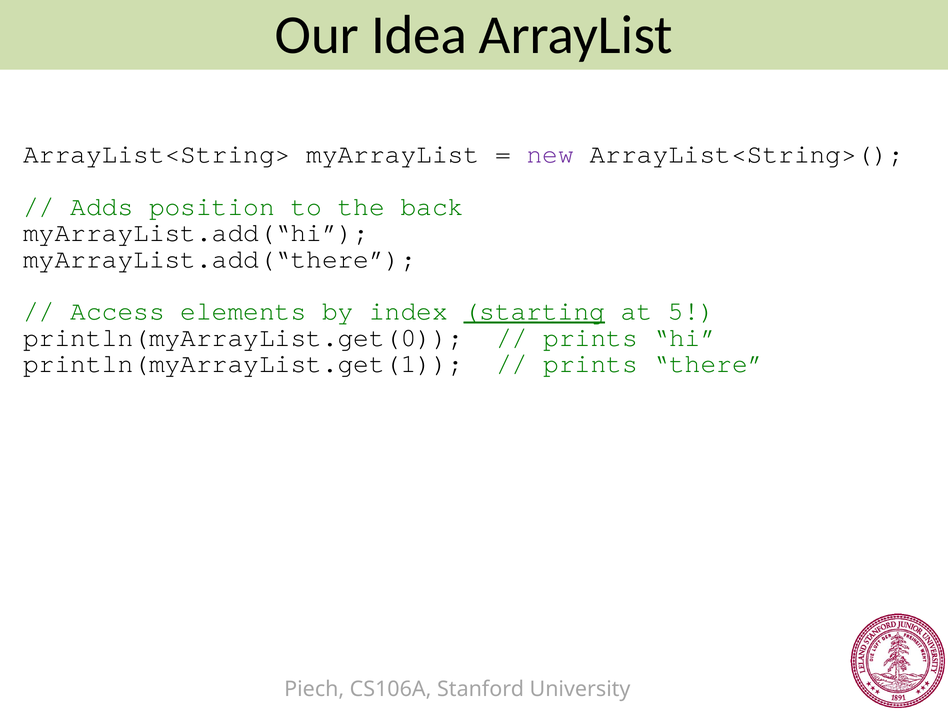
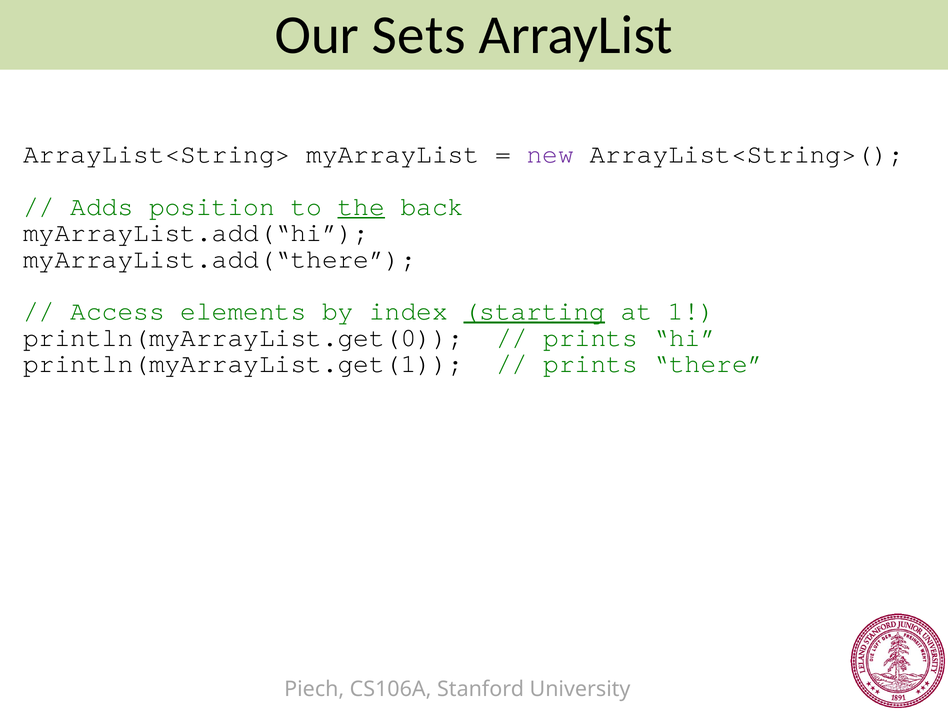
Idea: Idea -> Sets
the underline: none -> present
5: 5 -> 1
